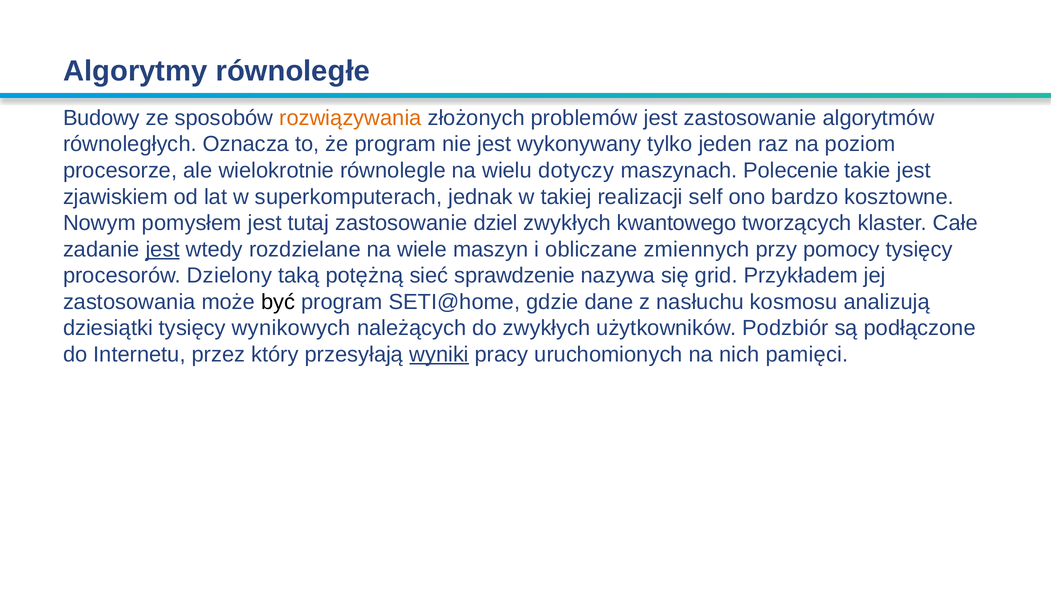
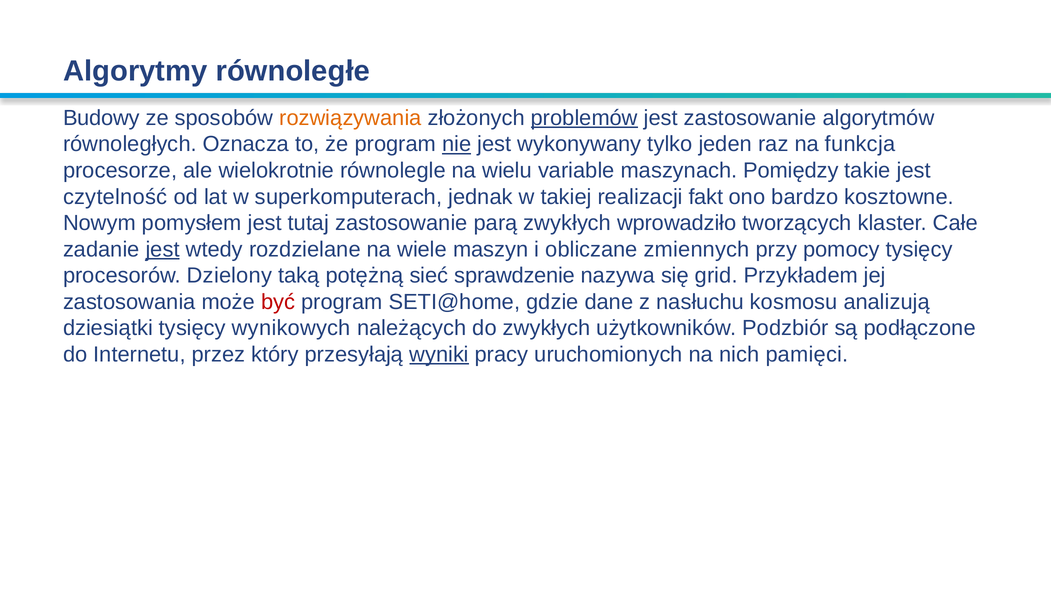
problemów underline: none -> present
nie underline: none -> present
poziom: poziom -> funkcja
dotyczy: dotyczy -> variable
Polecenie: Polecenie -> Pomiędzy
zjawiskiem: zjawiskiem -> czytelność
self: self -> fakt
dziel: dziel -> parą
kwantowego: kwantowego -> wprowadziło
być colour: black -> red
